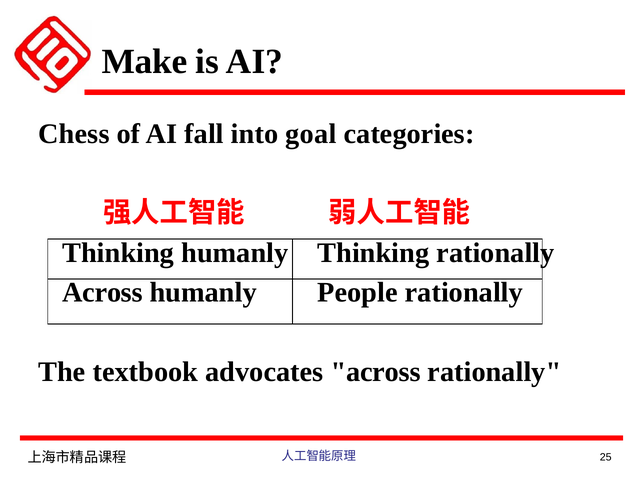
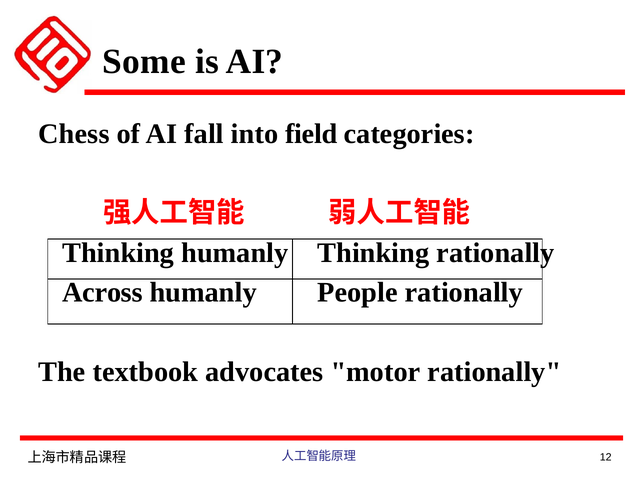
Make: Make -> Some
goal: goal -> field
advocates across: across -> motor
25: 25 -> 12
